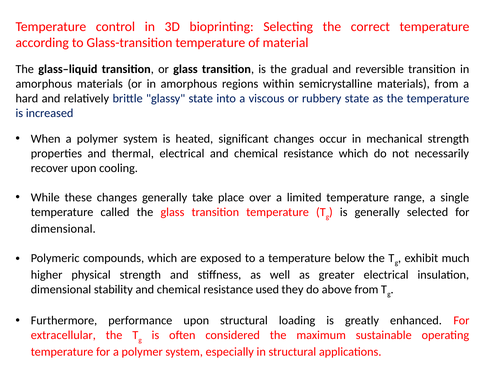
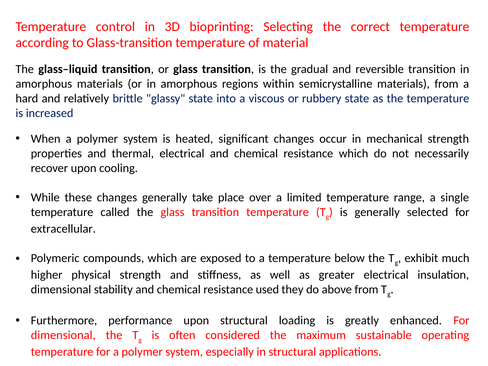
dimensional at (63, 229): dimensional -> extracellular
extracellular at (63, 335): extracellular -> dimensional
